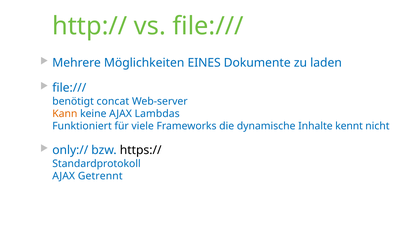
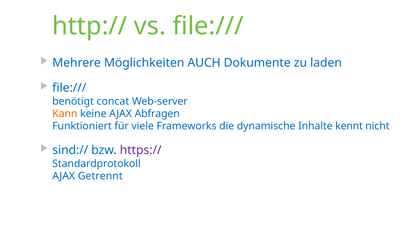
EINES: EINES -> AUCH
Lambdas: Lambdas -> Abfragen
only://: only:// -> sind://
https:// colour: black -> purple
